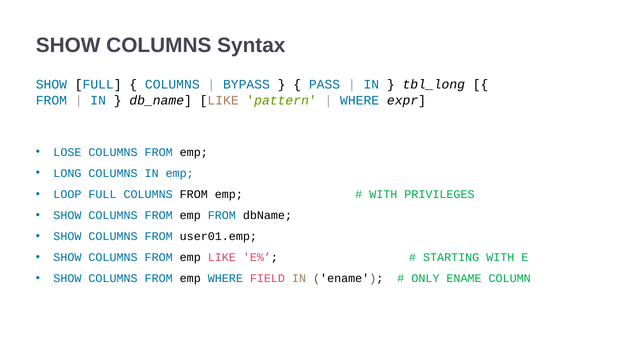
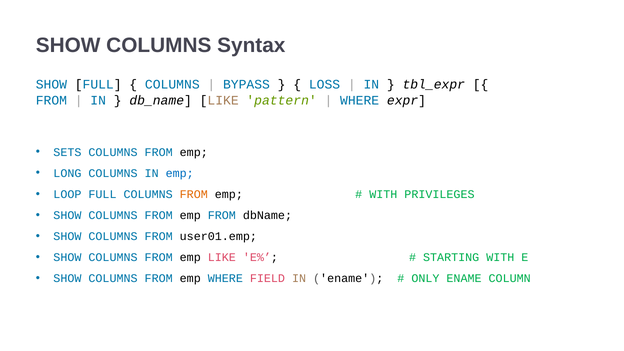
PASS: PASS -> LOSS
tbl_long: tbl_long -> tbl_expr
LOSE: LOSE -> SETS
FROM at (194, 194) colour: black -> orange
